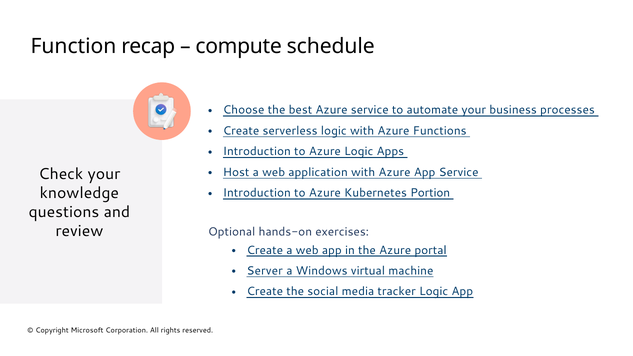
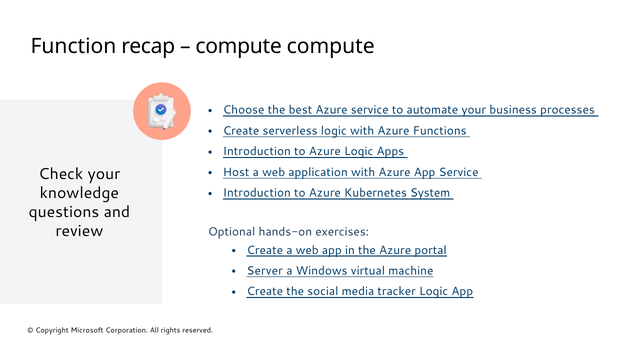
compute schedule: schedule -> compute
Portion: Portion -> System
